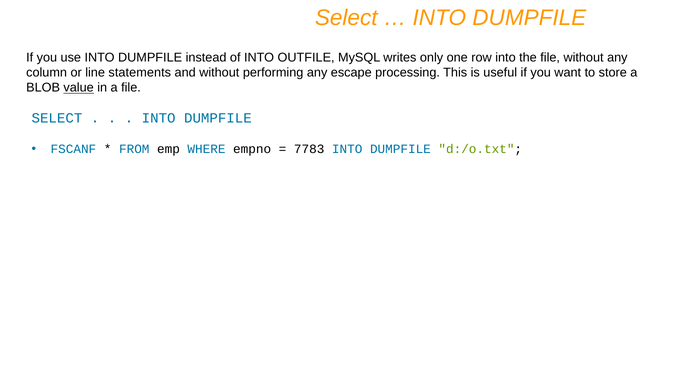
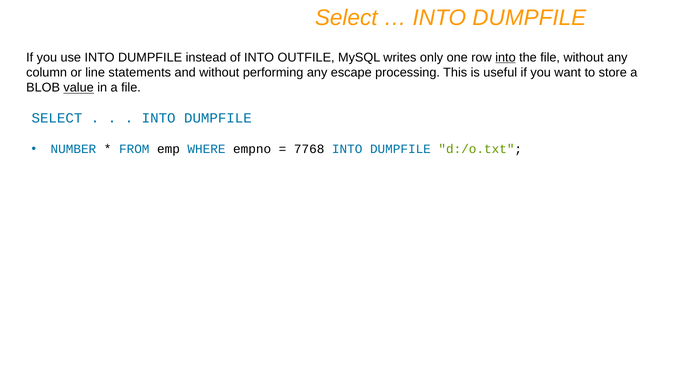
into at (505, 57) underline: none -> present
FSCANF: FSCANF -> NUMBER
7783: 7783 -> 7768
